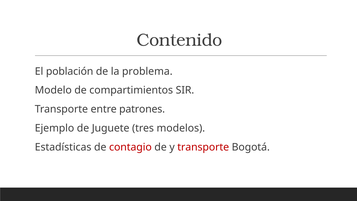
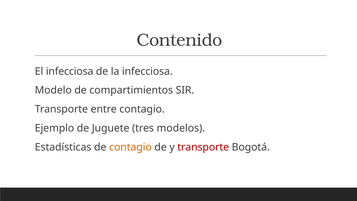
El población: población -> infecciosa
la problema: problema -> infecciosa
entre patrones: patrones -> contagio
contagio at (130, 147) colour: red -> orange
